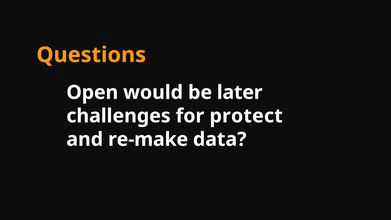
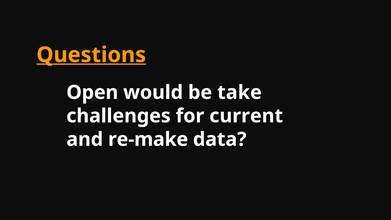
Questions underline: none -> present
later: later -> take
protect: protect -> current
